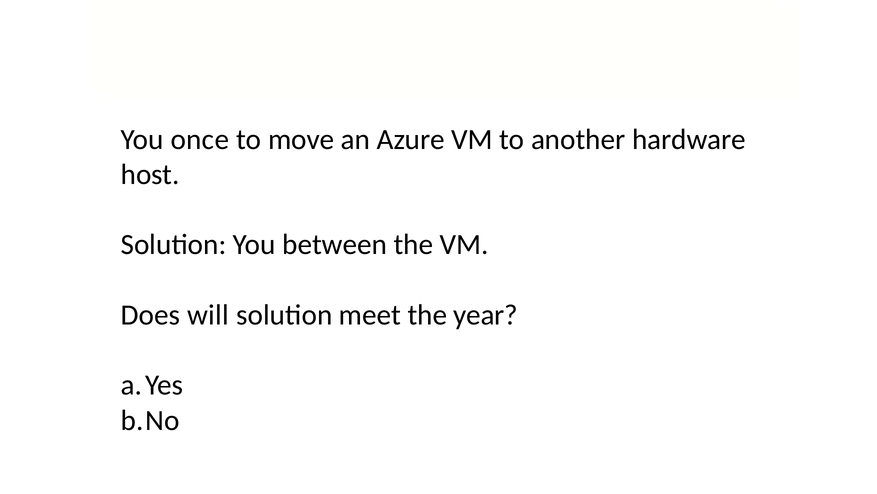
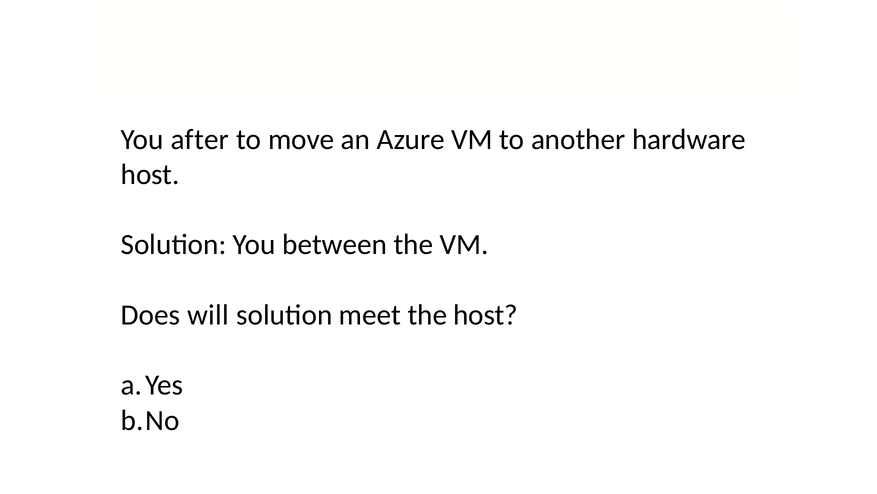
once: once -> after
the year: year -> host
